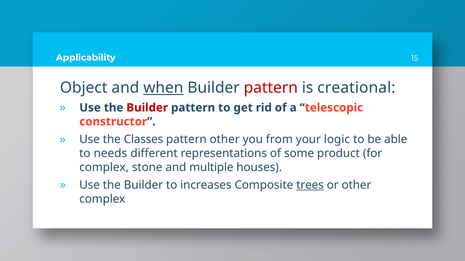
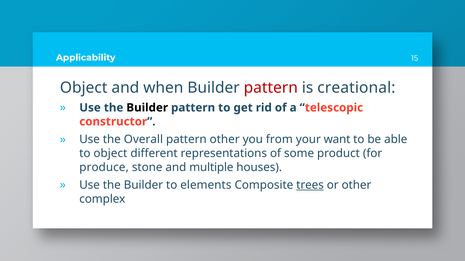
when underline: present -> none
Builder at (147, 108) colour: red -> black
Classes: Classes -> Overall
logic: logic -> want
to needs: needs -> object
complex at (104, 168): complex -> produce
increases: increases -> elements
